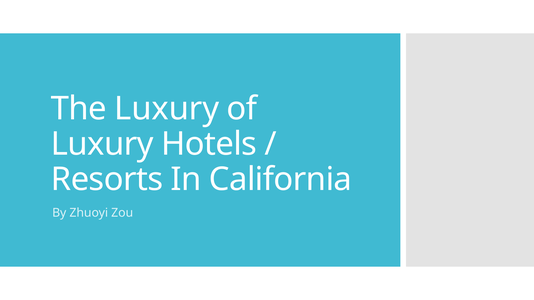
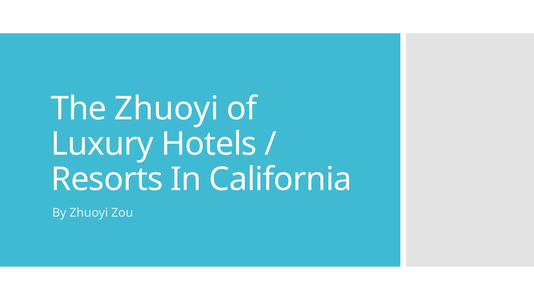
The Luxury: Luxury -> Zhuoyi
